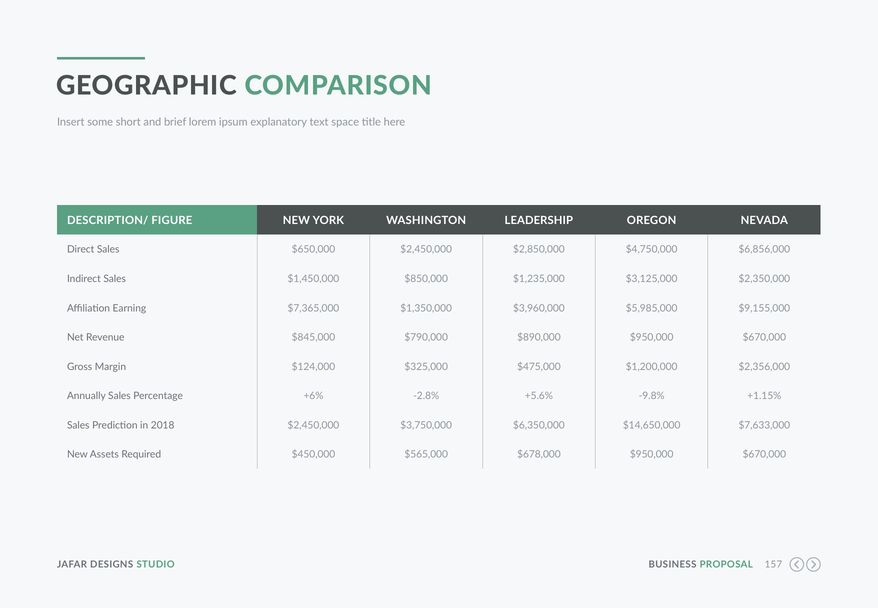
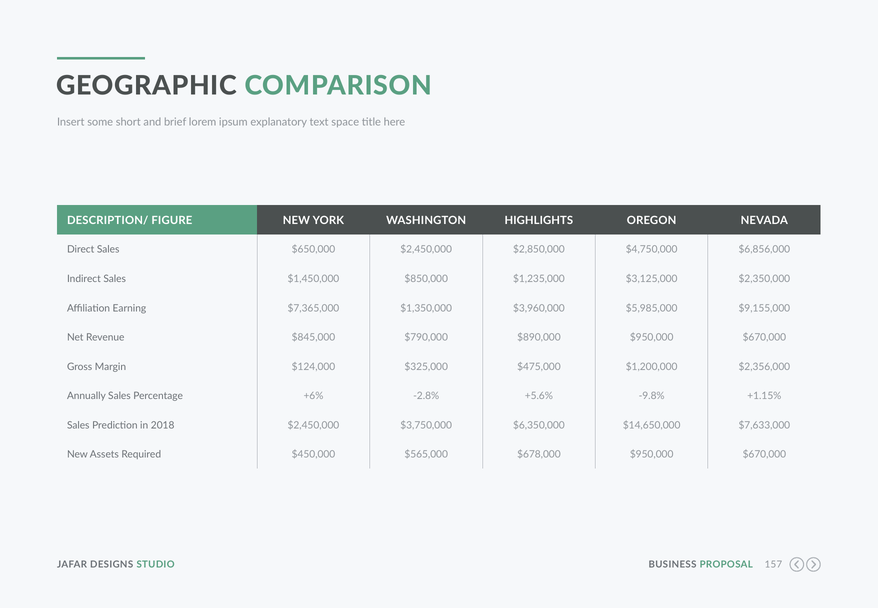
LEADERSHIP: LEADERSHIP -> HIGHLIGHTS
